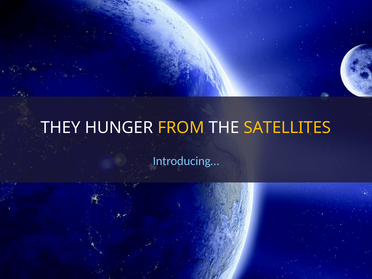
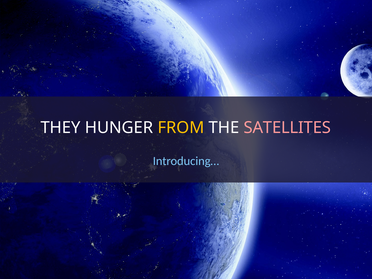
SATELLITES colour: yellow -> pink
